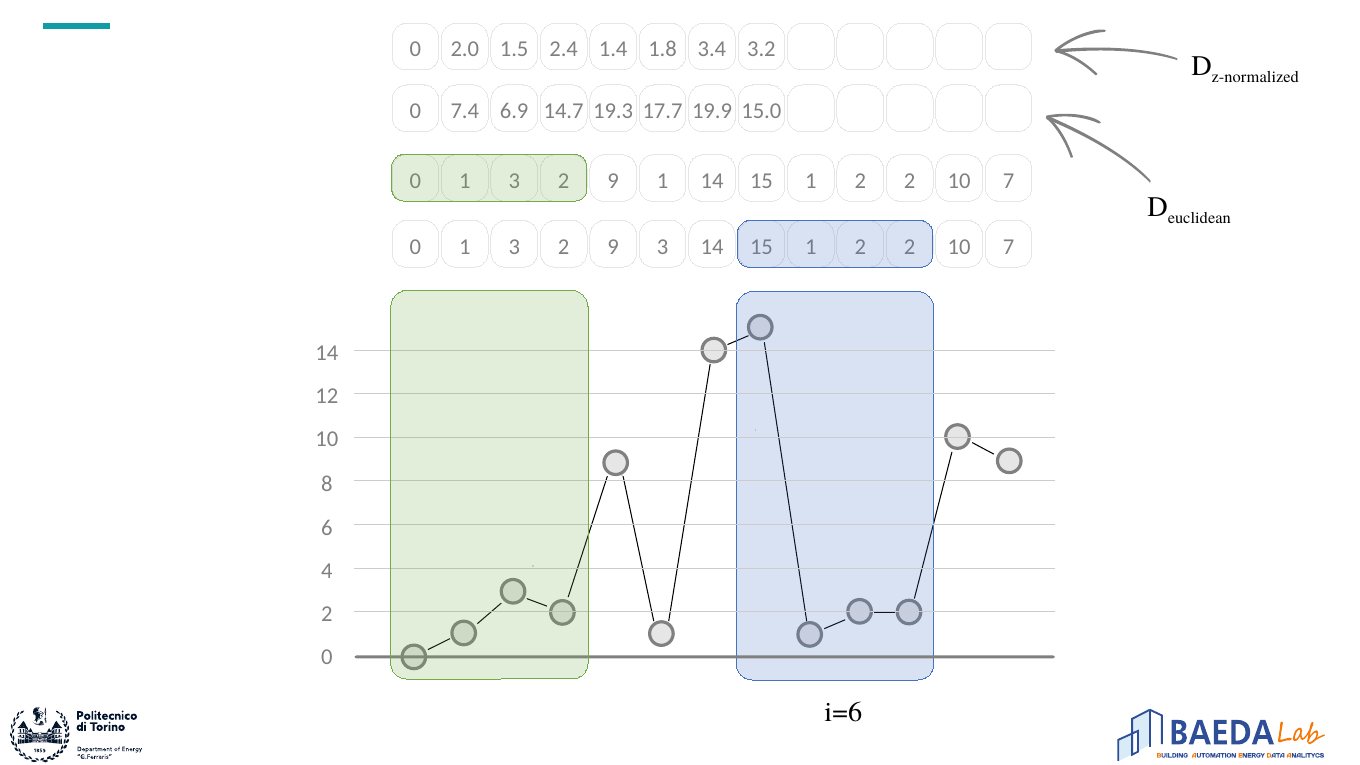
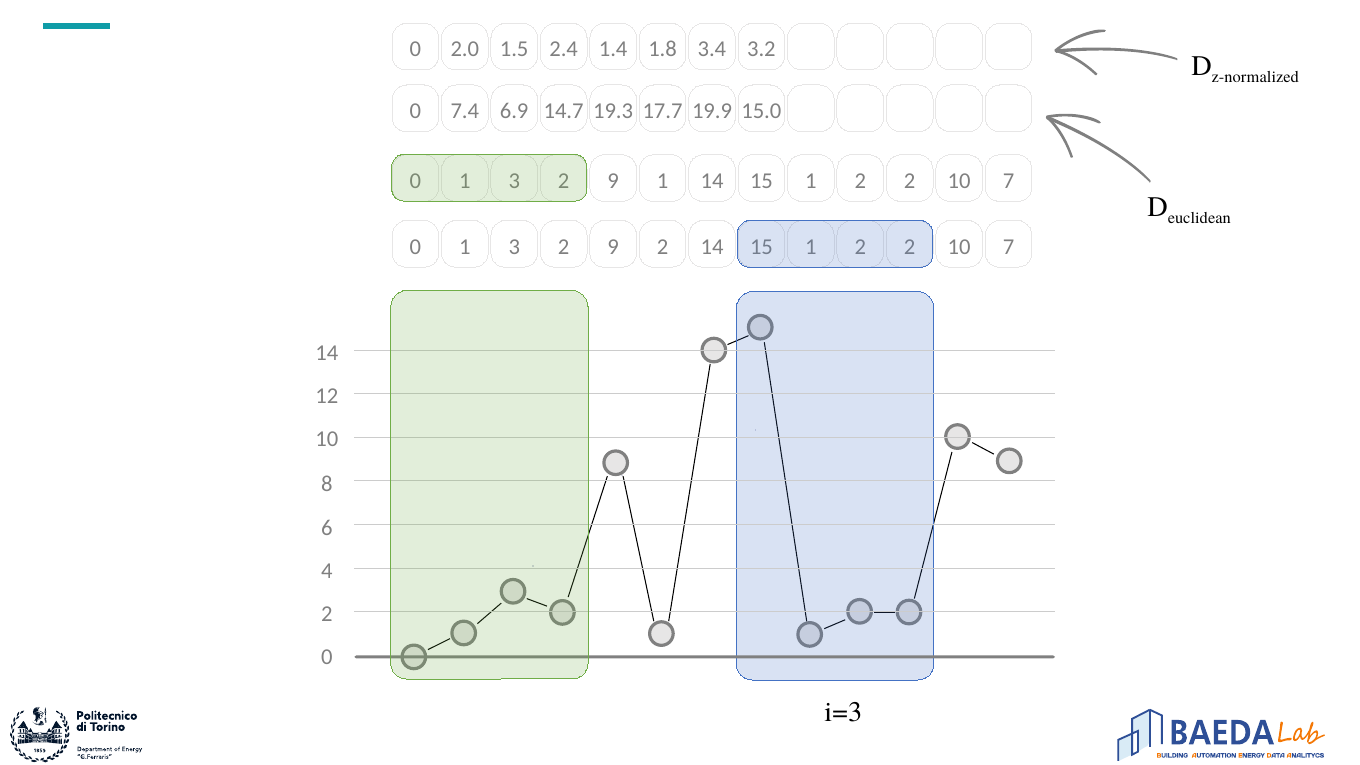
9 3: 3 -> 2
i=6: i=6 -> i=3
